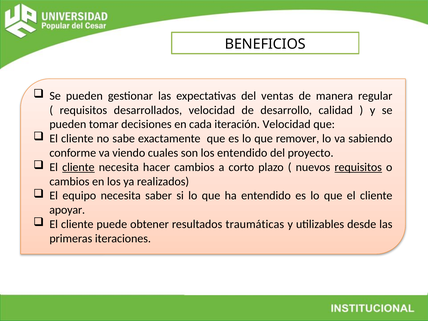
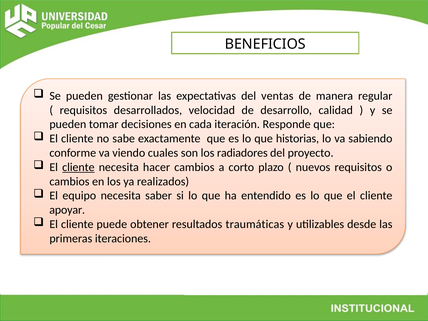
iteración Velocidad: Velocidad -> Responde
remover: remover -> historias
los entendido: entendido -> radiadores
requisitos at (358, 167) underline: present -> none
